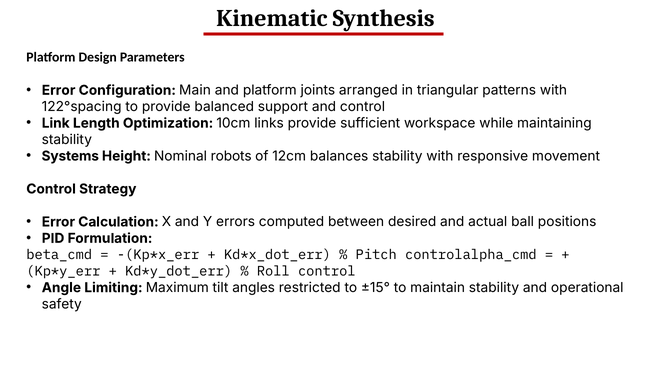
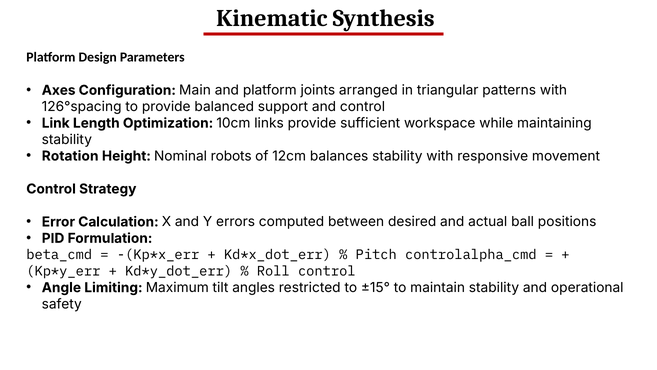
Error at (59, 90): Error -> Axes
122°spacing: 122°spacing -> 126°spacing
Systems: Systems -> Rotation
